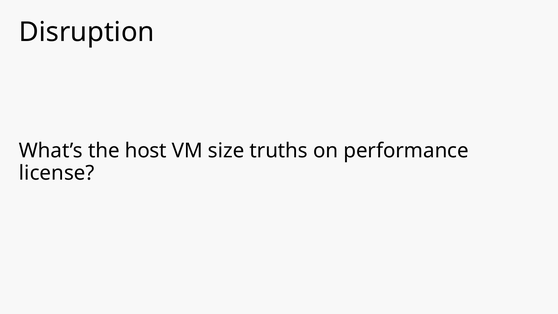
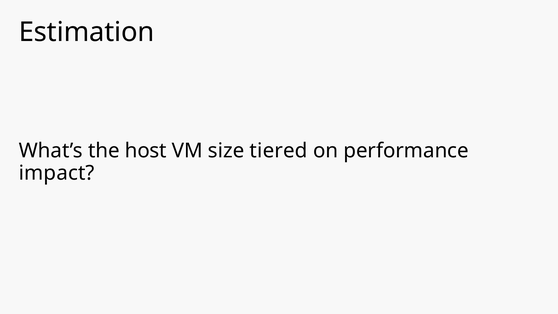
Disruption: Disruption -> Estimation
truths: truths -> tiered
license: license -> impact
